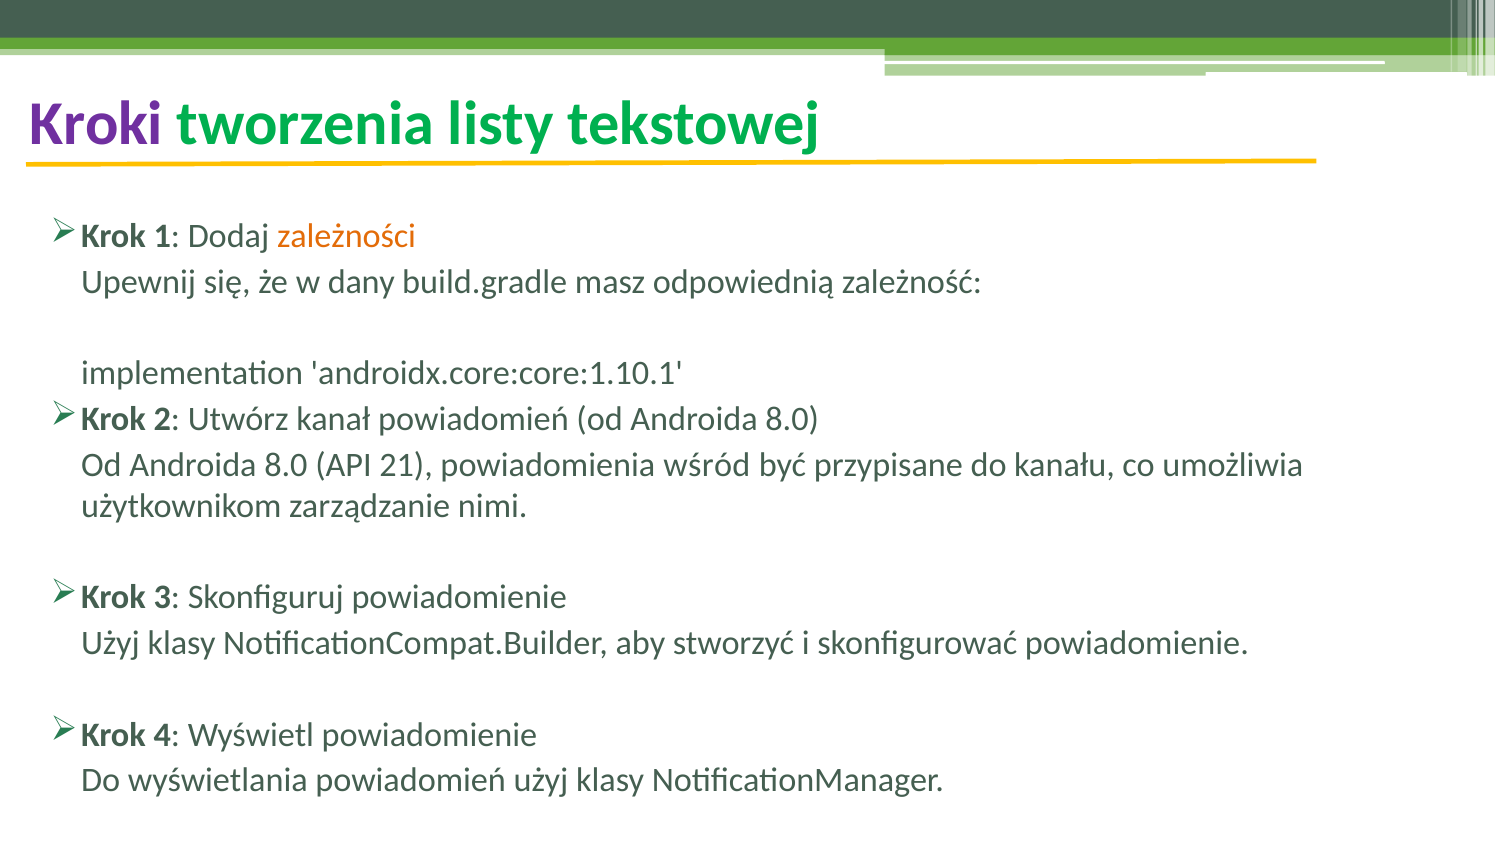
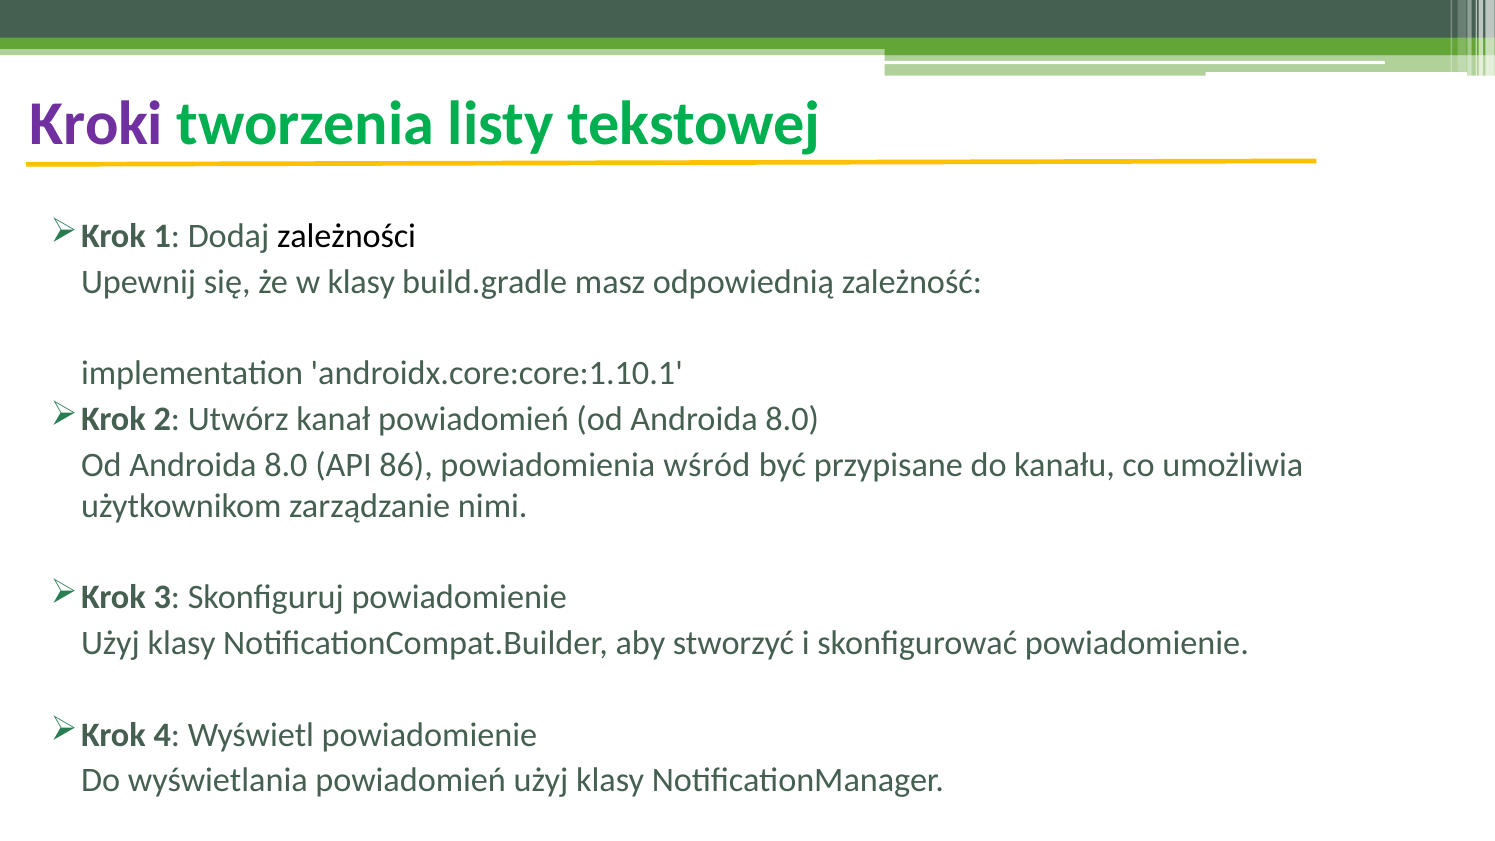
zależności colour: orange -> black
w dany: dany -> klasy
21: 21 -> 86
